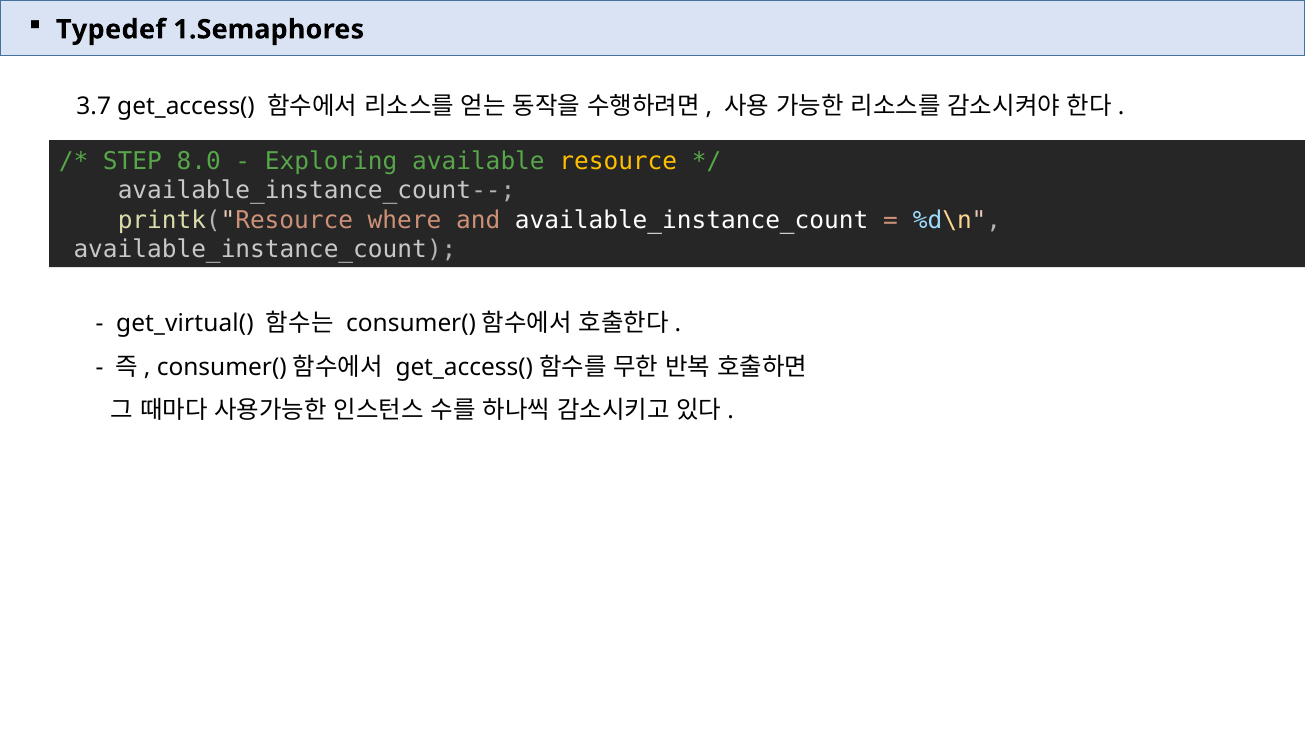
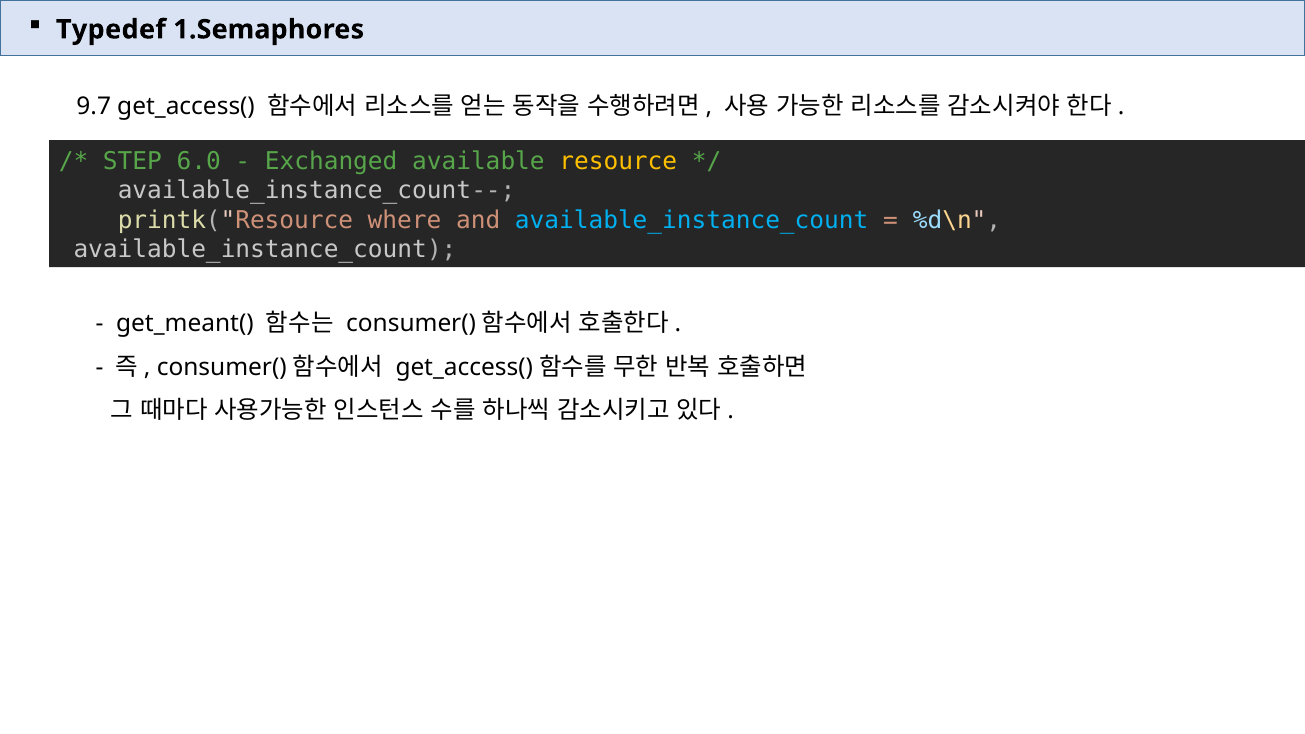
3.7: 3.7 -> 9.7
8.0: 8.0 -> 6.0
Exploring: Exploring -> Exchanged
available_instance_count at (692, 220) colour: white -> light blue
get_virtual(: get_virtual( -> get_meant(
